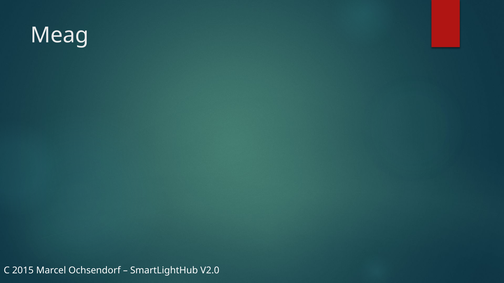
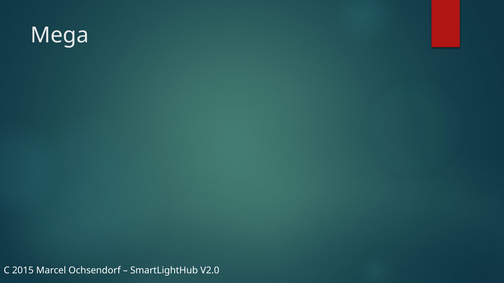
Meag: Meag -> Mega
